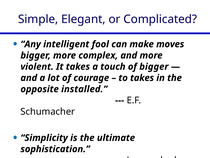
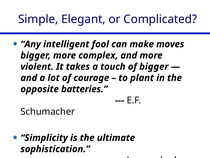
to takes: takes -> plant
installed: installed -> batteries
